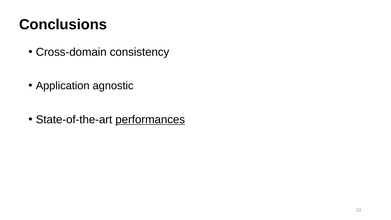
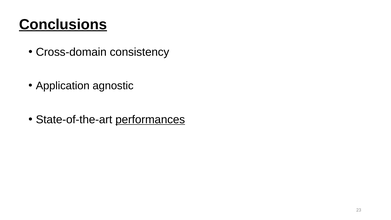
Conclusions underline: none -> present
